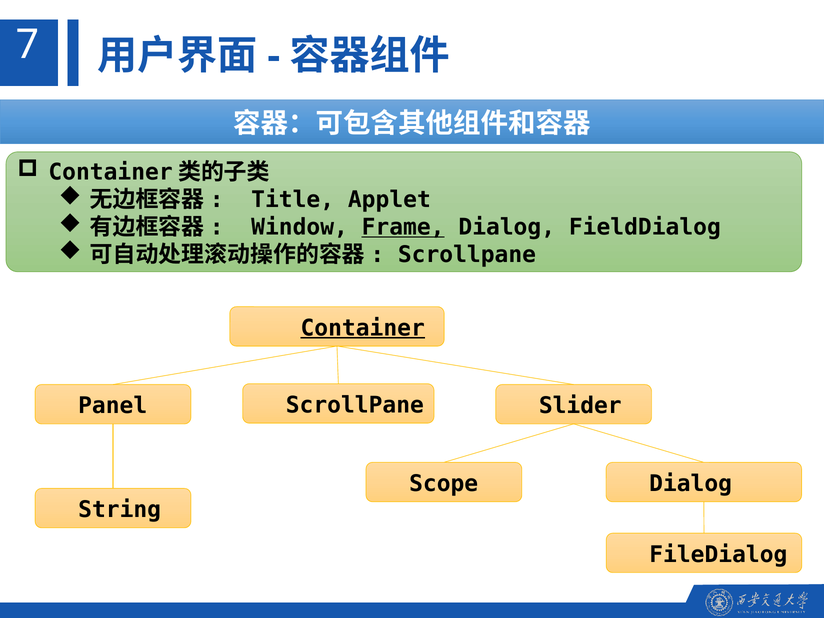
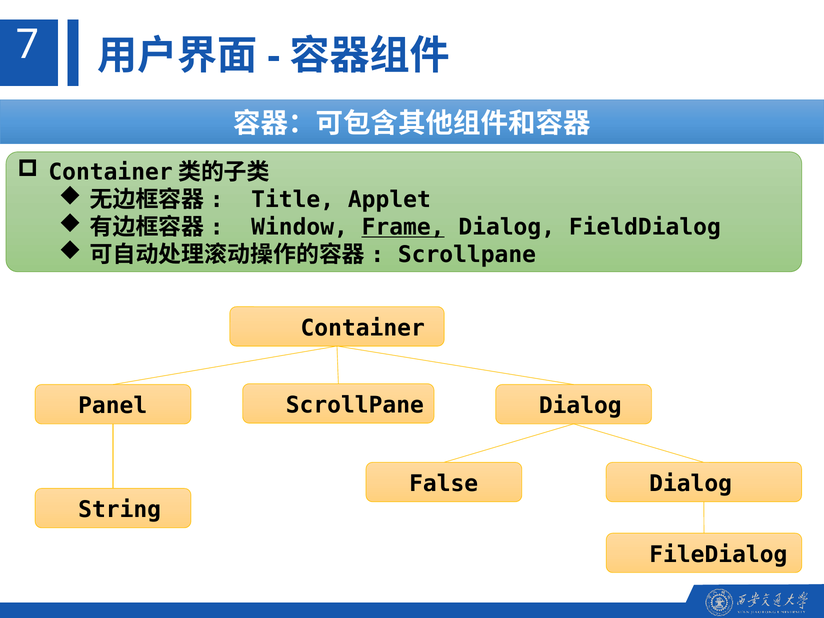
Container underline: present -> none
Panel Slider: Slider -> Dialog
Scope: Scope -> False
